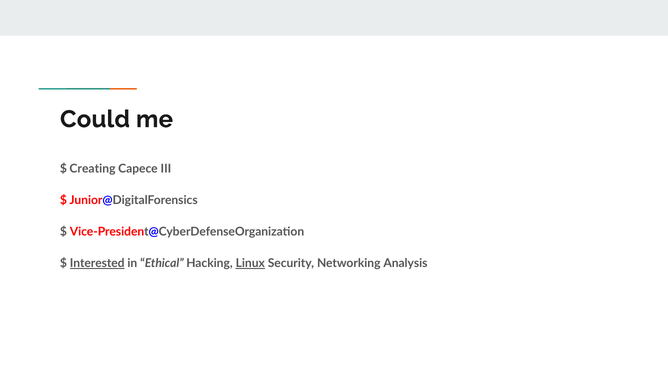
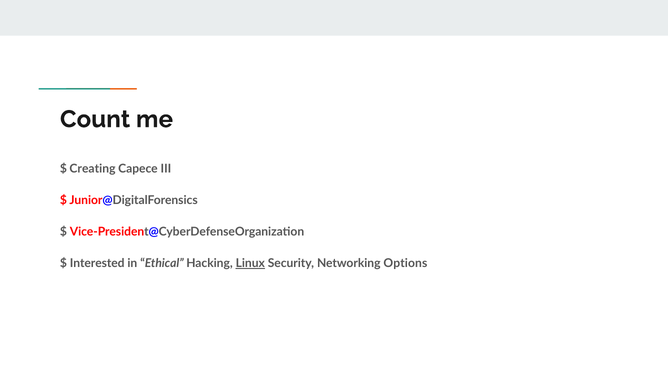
Could: Could -> Count
Interested underline: present -> none
Analysis: Analysis -> Options
